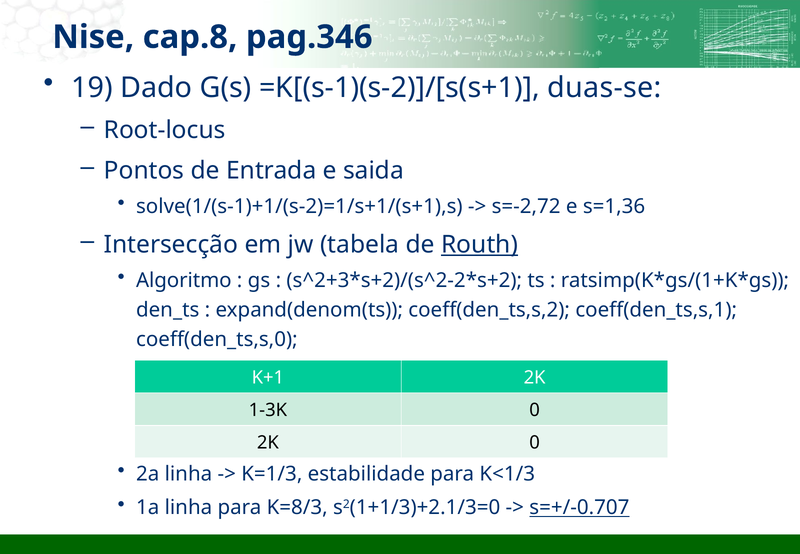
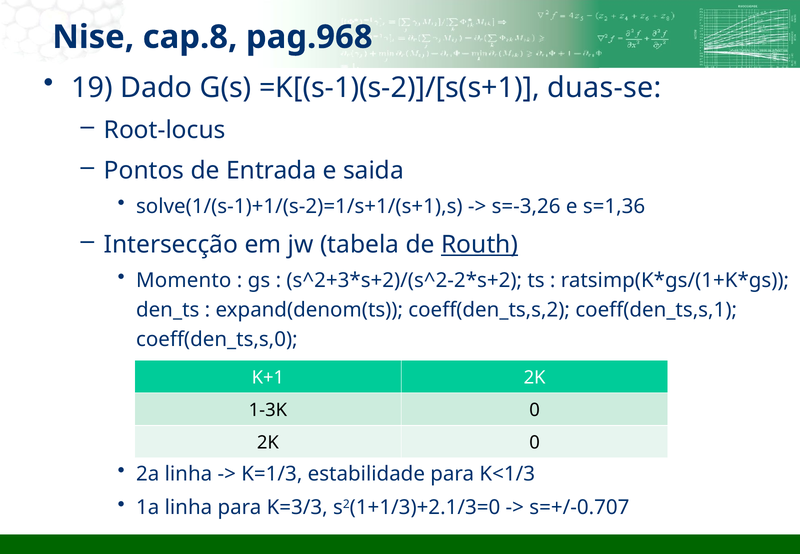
pag.346: pag.346 -> pag.968
s=-2,72: s=-2,72 -> s=-3,26
Algoritmo: Algoritmo -> Momento
K=8/3: K=8/3 -> K=3/3
s=+/-0.707 underline: present -> none
